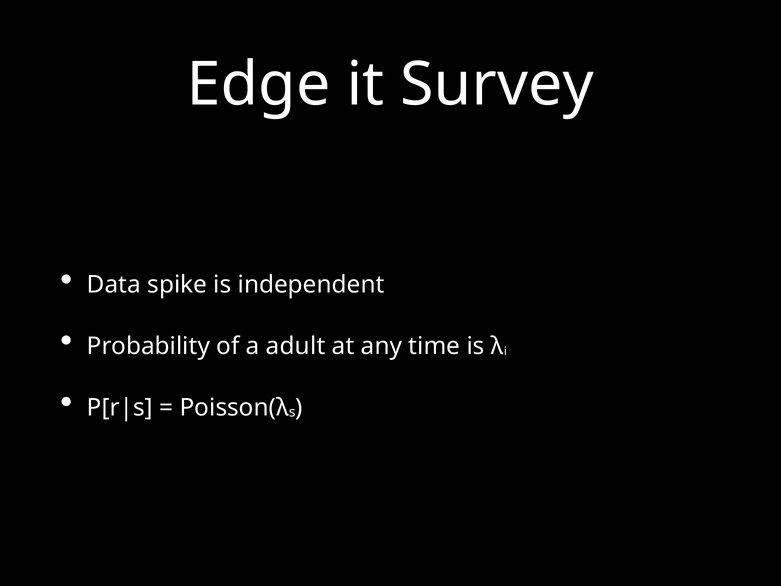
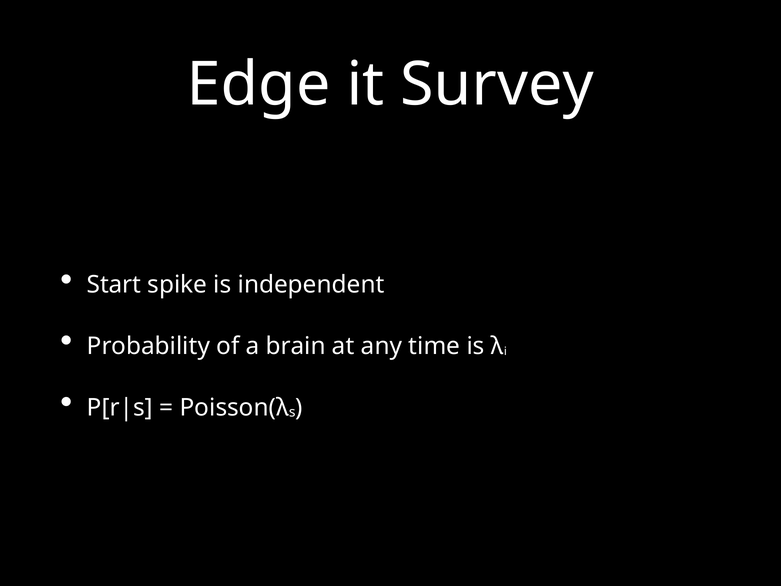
Data: Data -> Start
adult: adult -> brain
